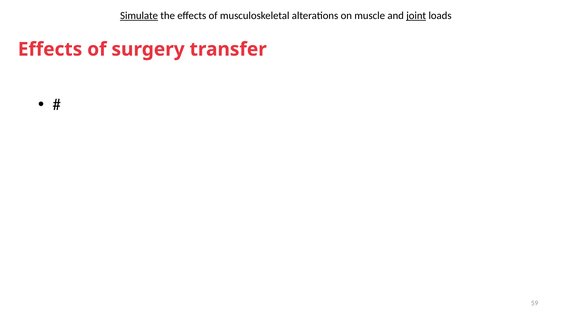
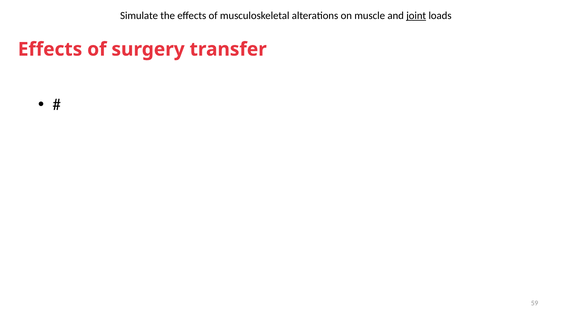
Simulate underline: present -> none
